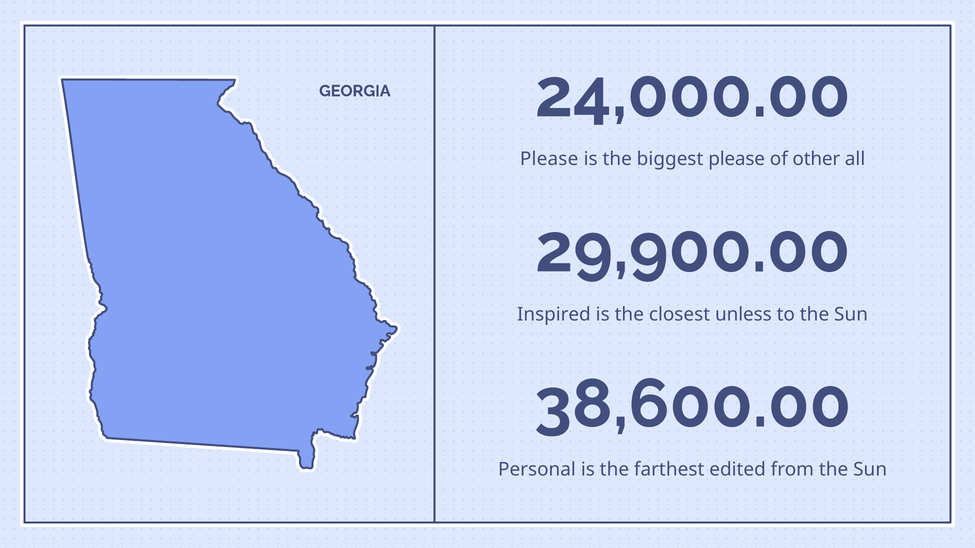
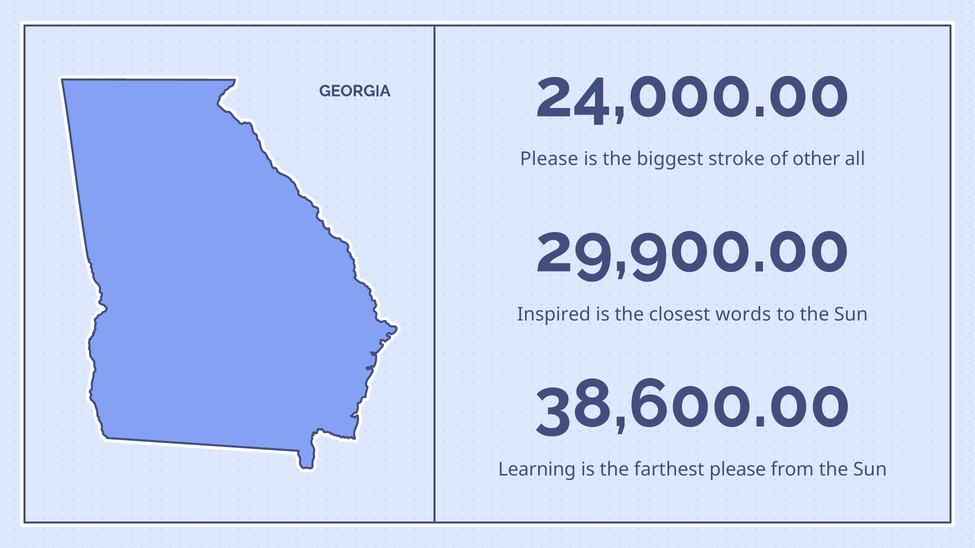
biggest please: please -> stroke
unless: unless -> words
Personal: Personal -> Learning
farthest edited: edited -> please
